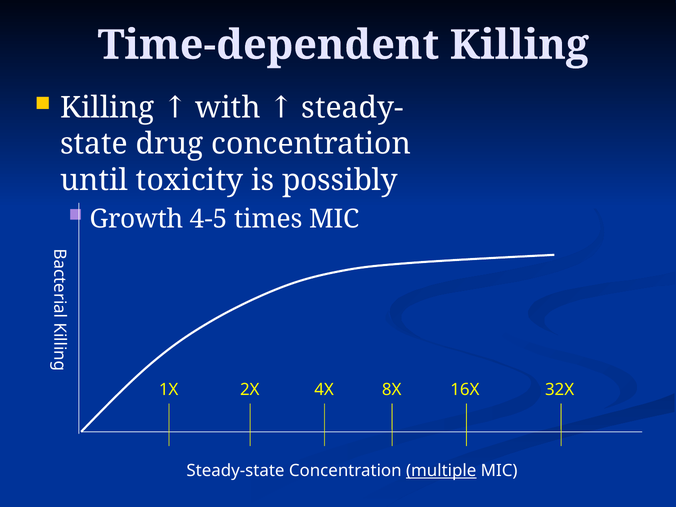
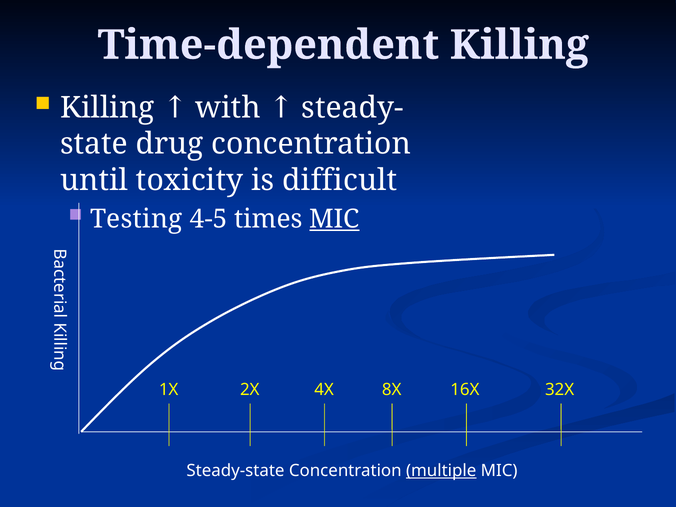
possibly: possibly -> difficult
Growth: Growth -> Testing
MIC at (334, 219) underline: none -> present
